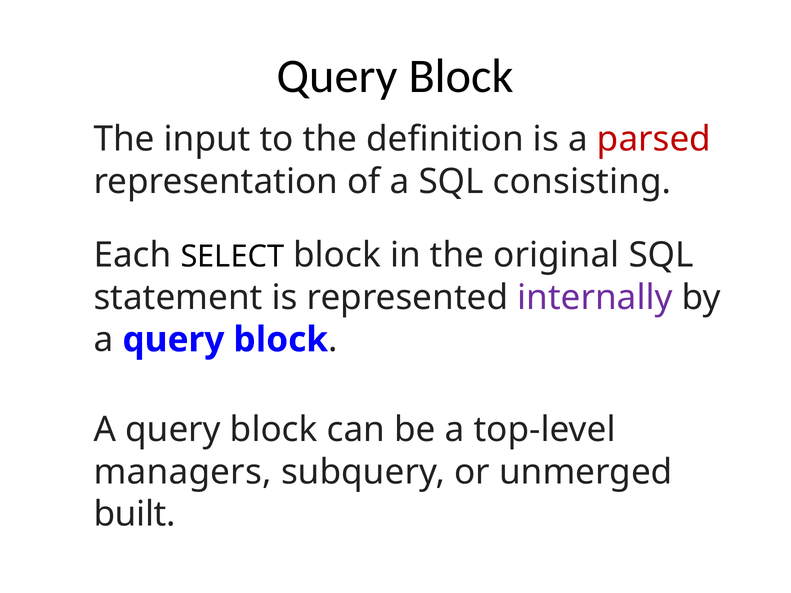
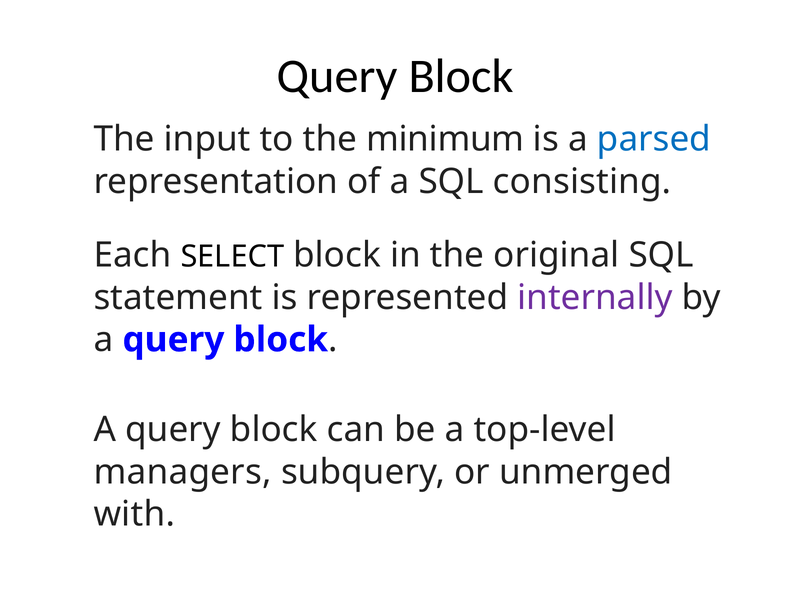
definition: definition -> minimum
parsed colour: red -> blue
built: built -> with
